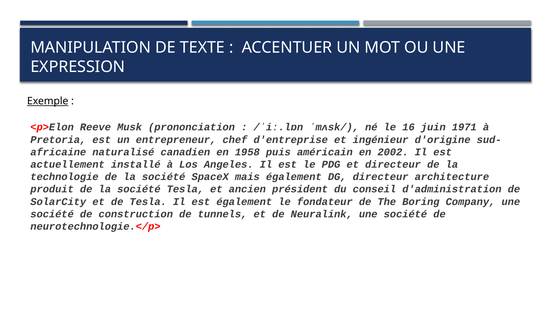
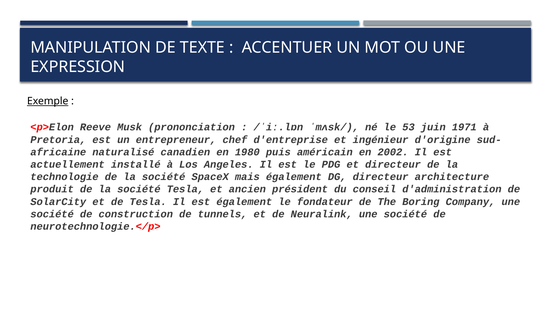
16: 16 -> 53
1958: 1958 -> 1980
